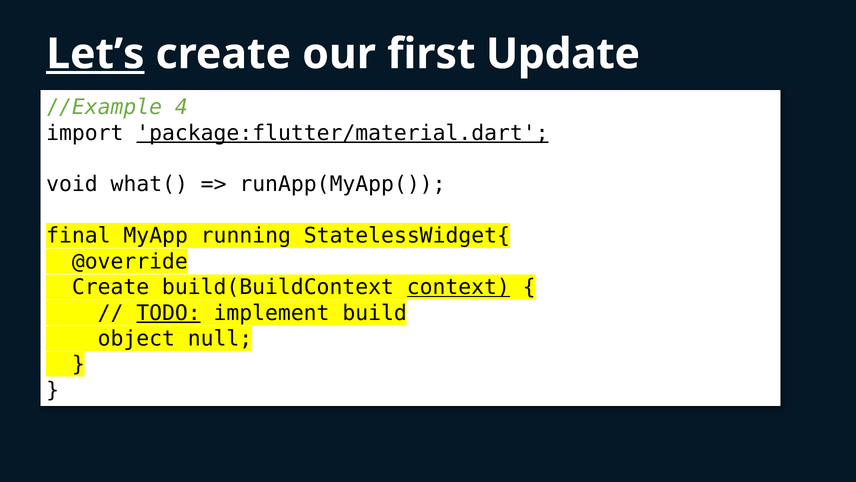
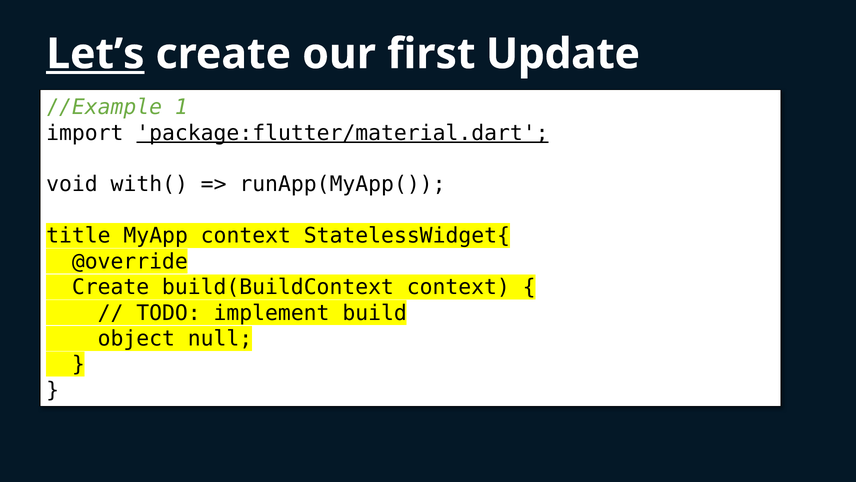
4: 4 -> 1
what(: what( -> with(
final: final -> title
MyApp running: running -> context
context at (458, 287) underline: present -> none
TODO underline: present -> none
